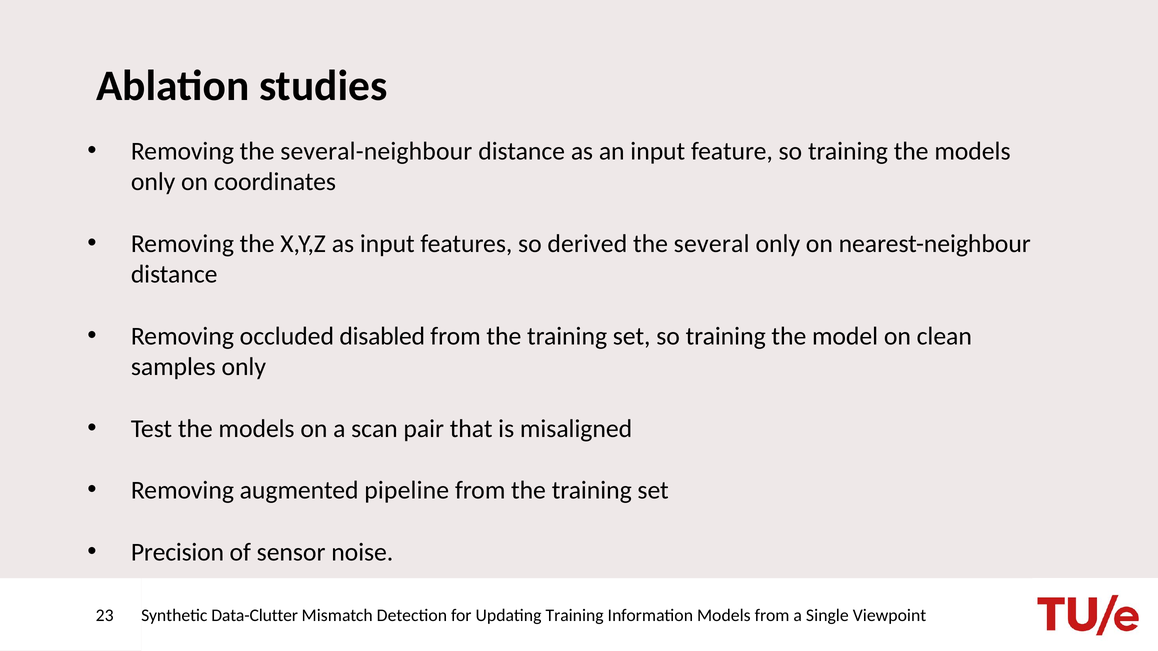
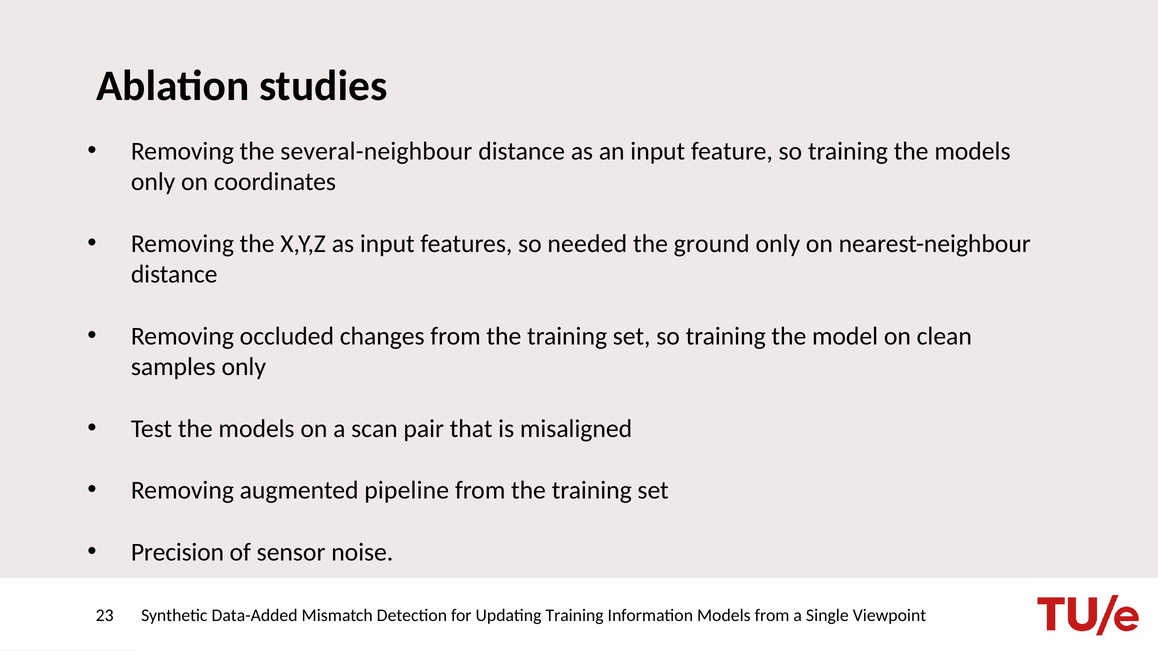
derived: derived -> needed
several: several -> ground
disabled: disabled -> changes
Data-Clutter: Data-Clutter -> Data-Added
